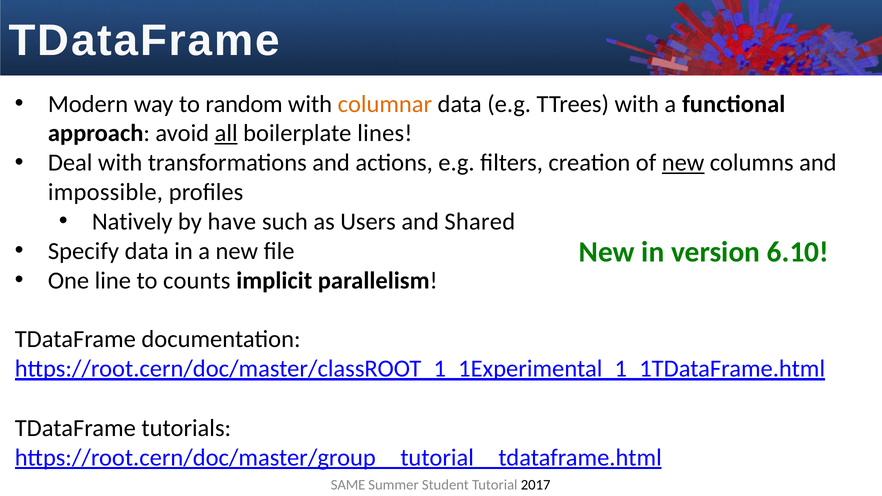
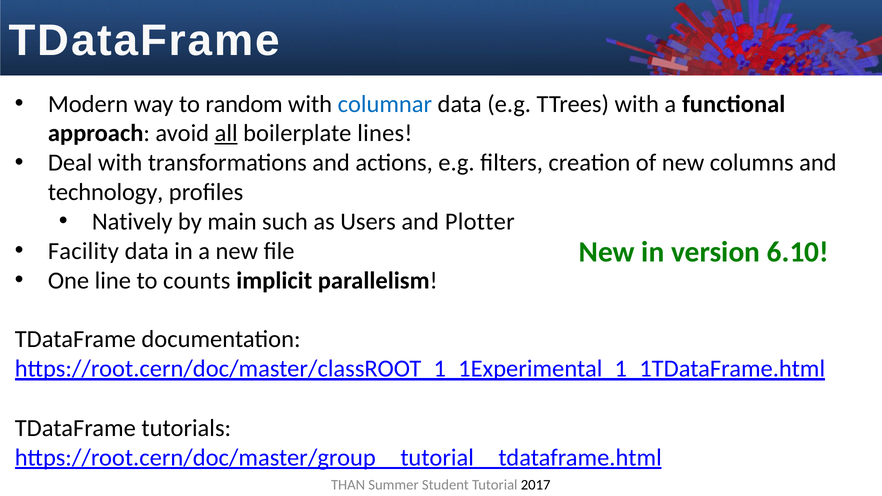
columnar colour: orange -> blue
new at (683, 163) underline: present -> none
impossible: impossible -> technology
have: have -> main
Shared: Shared -> Plotter
Specify: Specify -> Facility
SAME: SAME -> THAN
